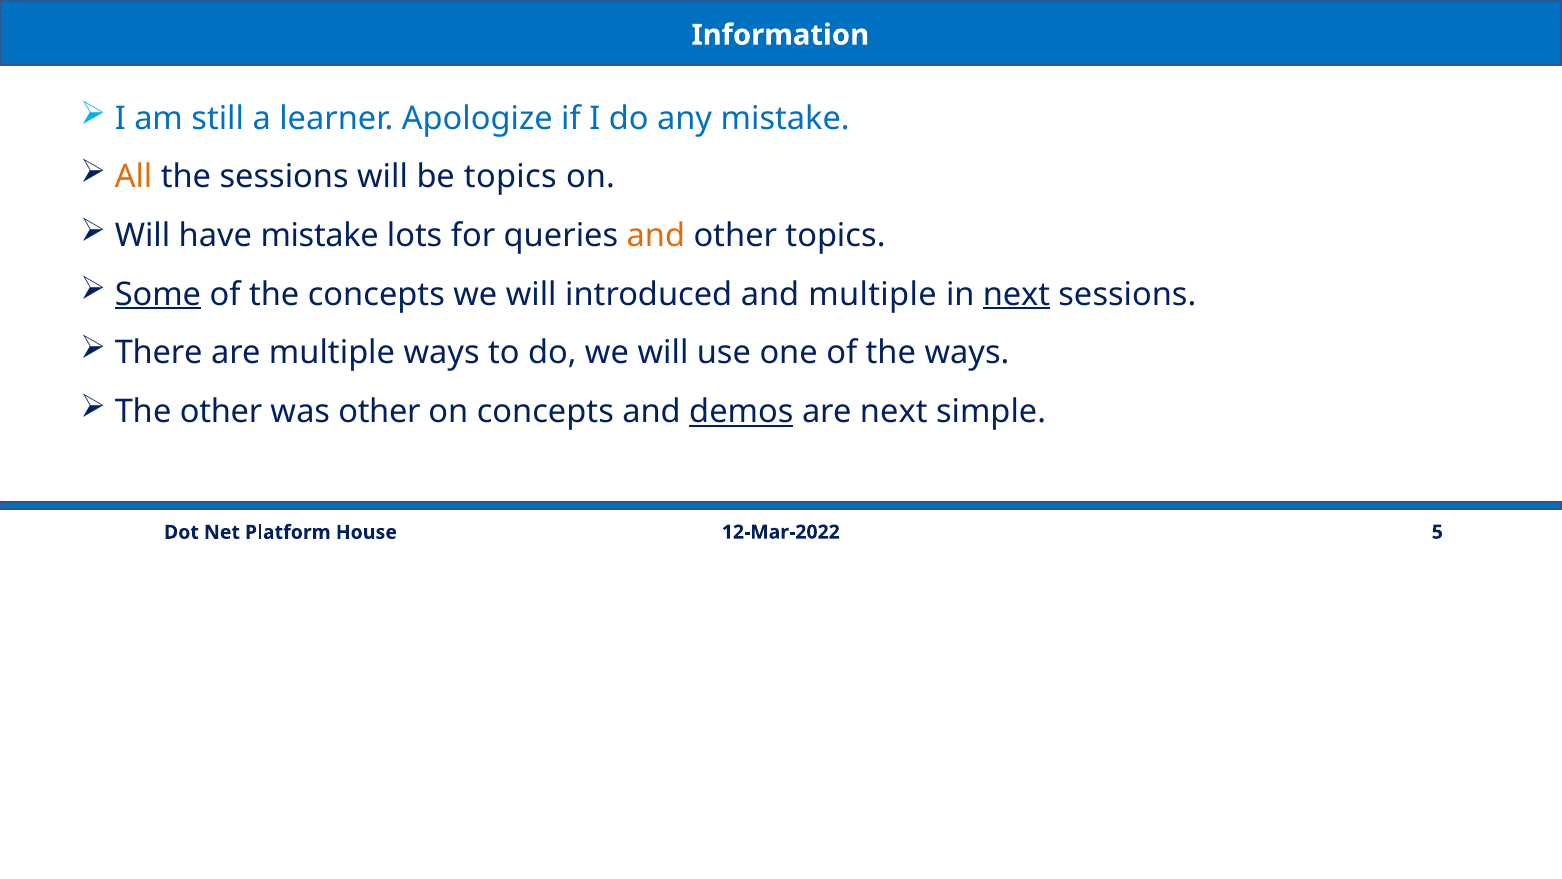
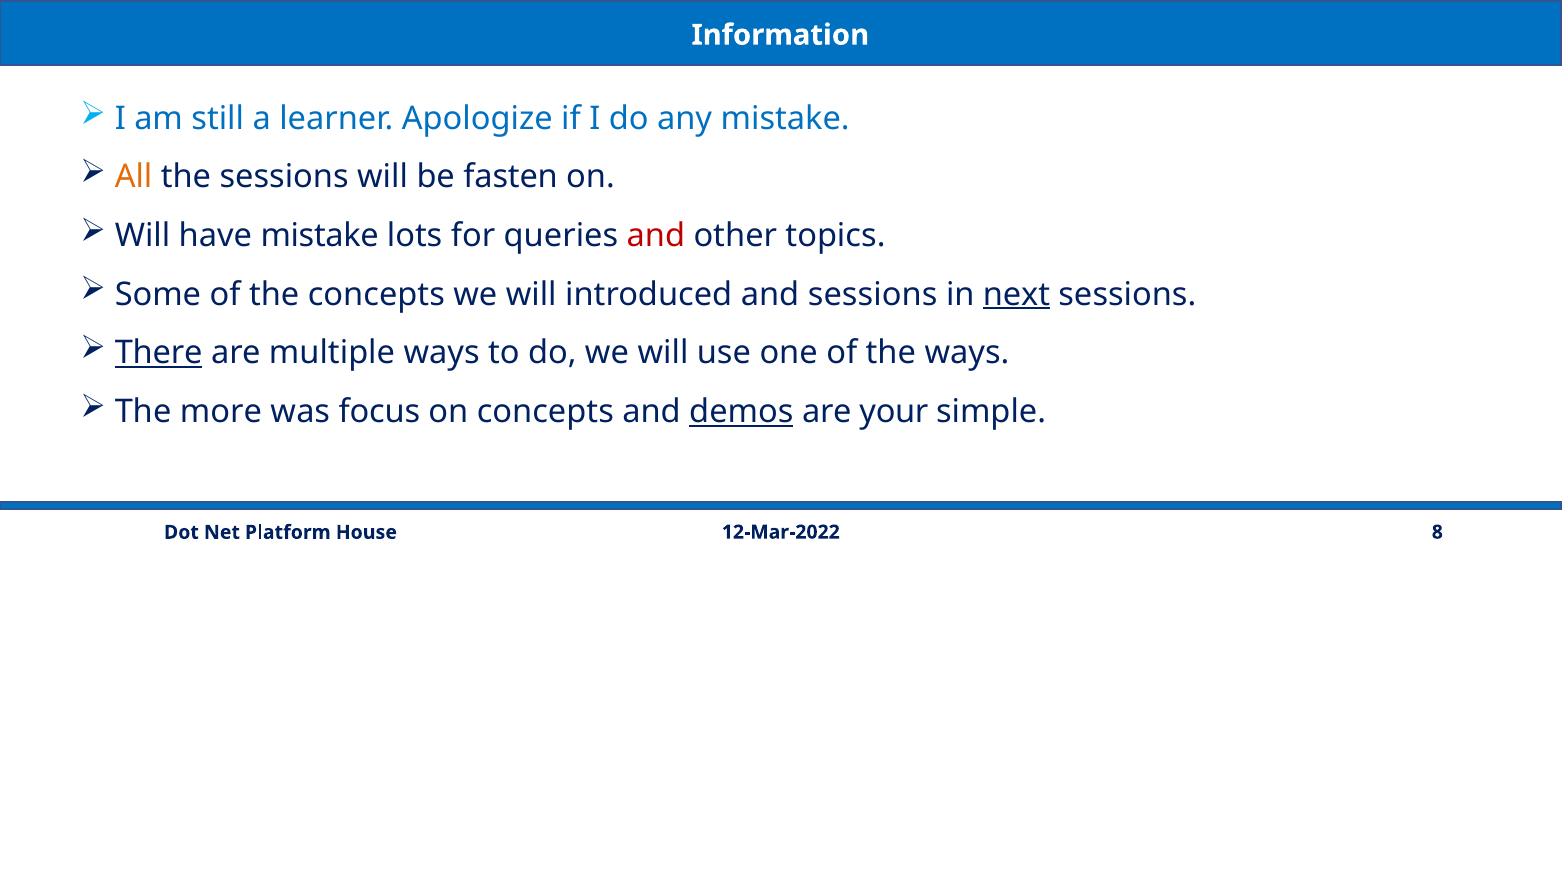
be topics: topics -> fasten
and at (656, 236) colour: orange -> red
Some underline: present -> none
and multiple: multiple -> sessions
There underline: none -> present
The other: other -> more
was other: other -> focus
are next: next -> your
5: 5 -> 8
